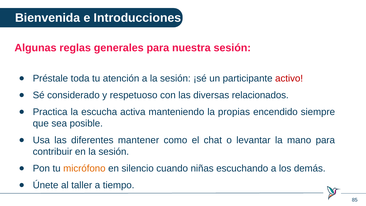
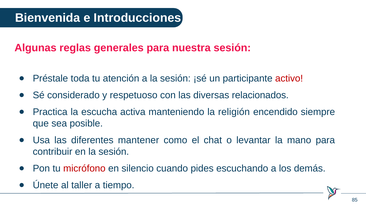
propias: propias -> religión
micrófono colour: orange -> red
niñas: niñas -> pides
